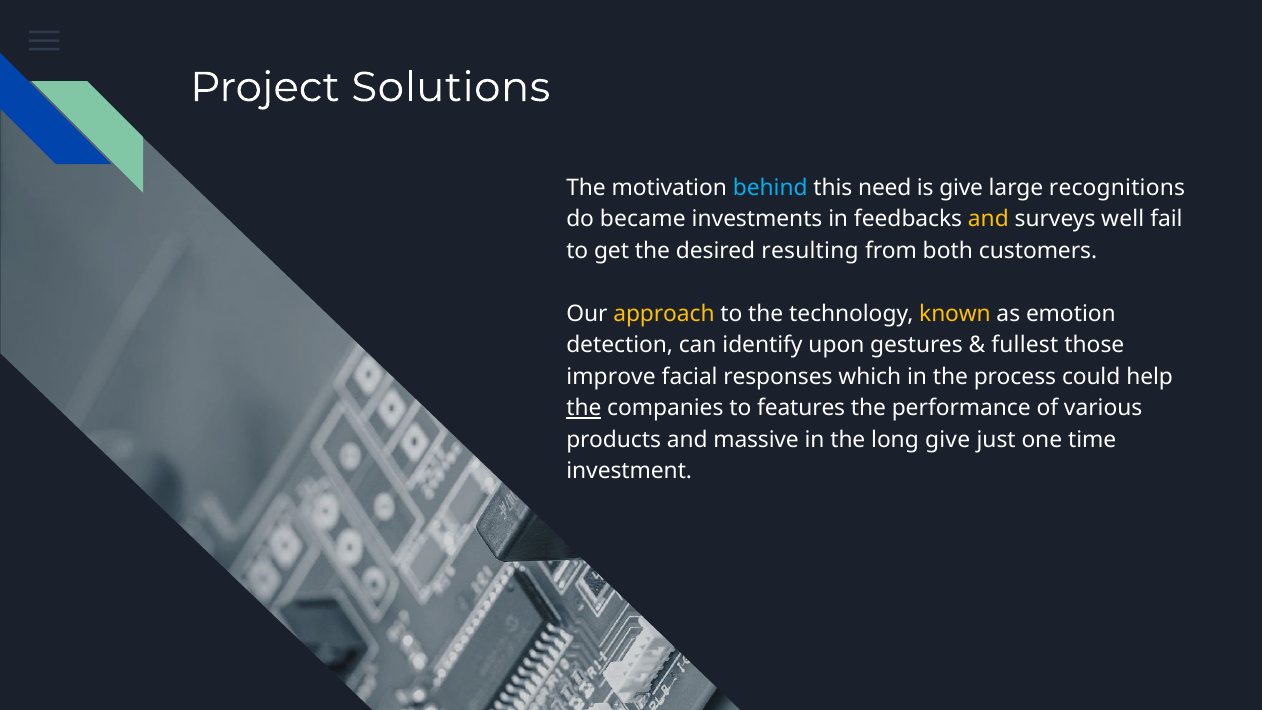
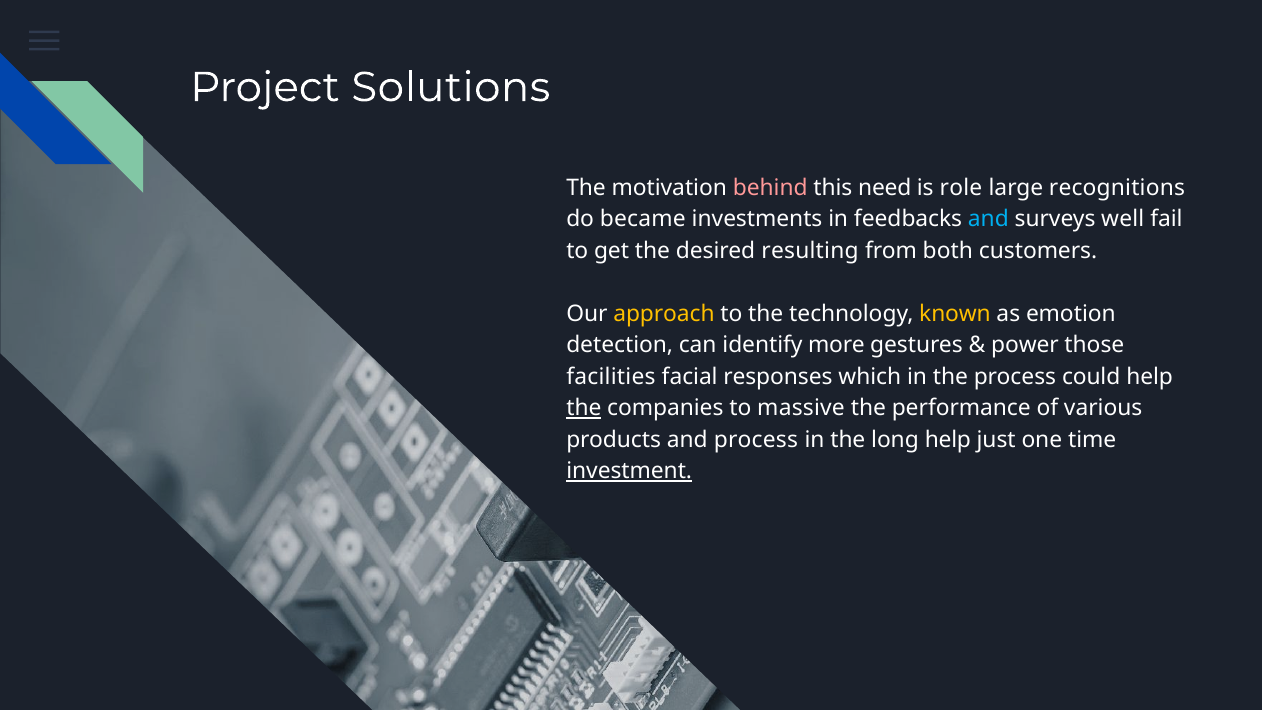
behind colour: light blue -> pink
is give: give -> role
and at (988, 219) colour: yellow -> light blue
upon: upon -> more
fullest: fullest -> power
improve: improve -> facilities
features: features -> massive
and massive: massive -> process
long give: give -> help
investment underline: none -> present
